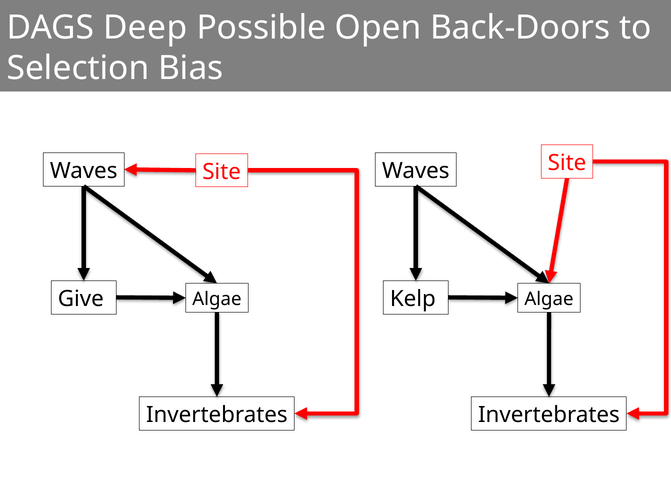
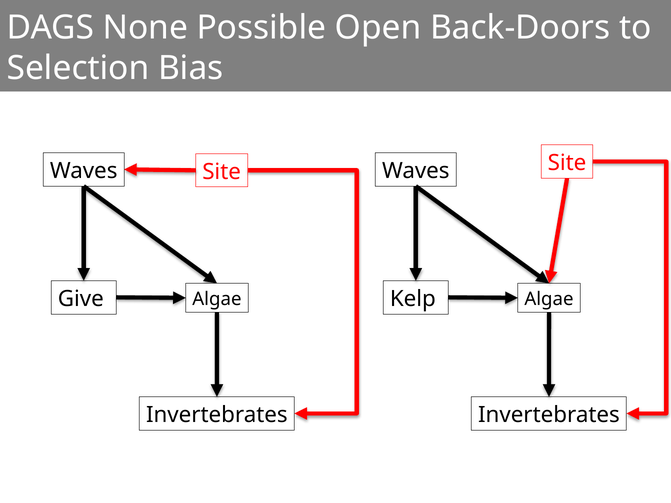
Deep: Deep -> None
